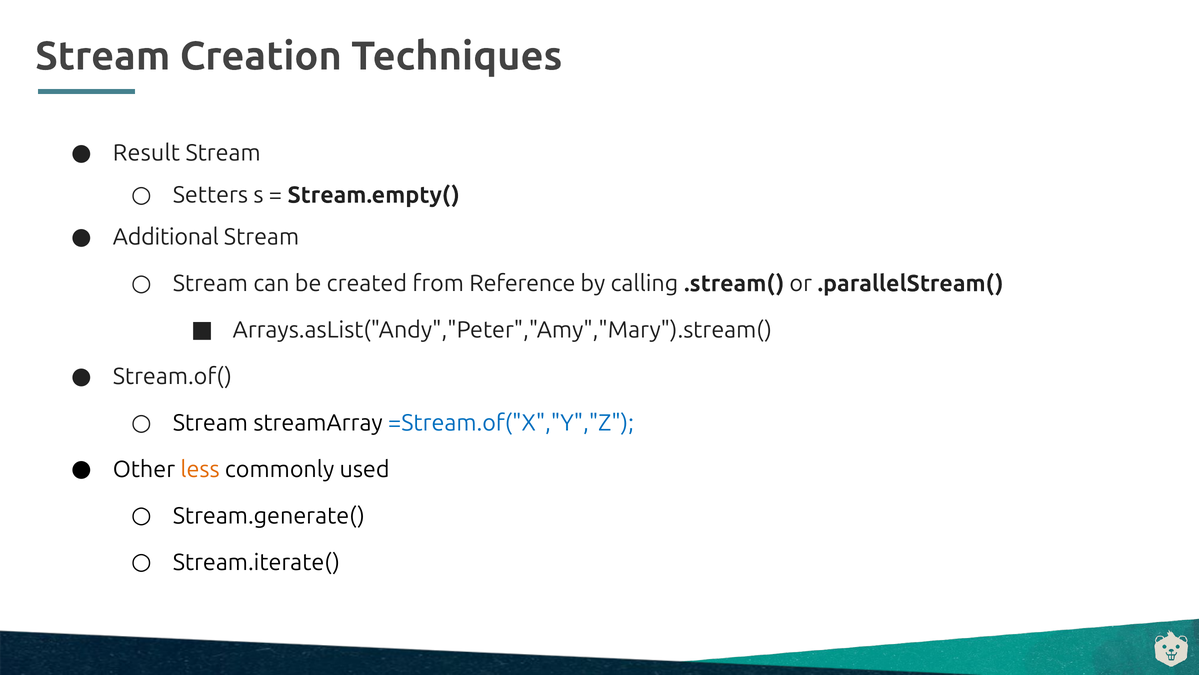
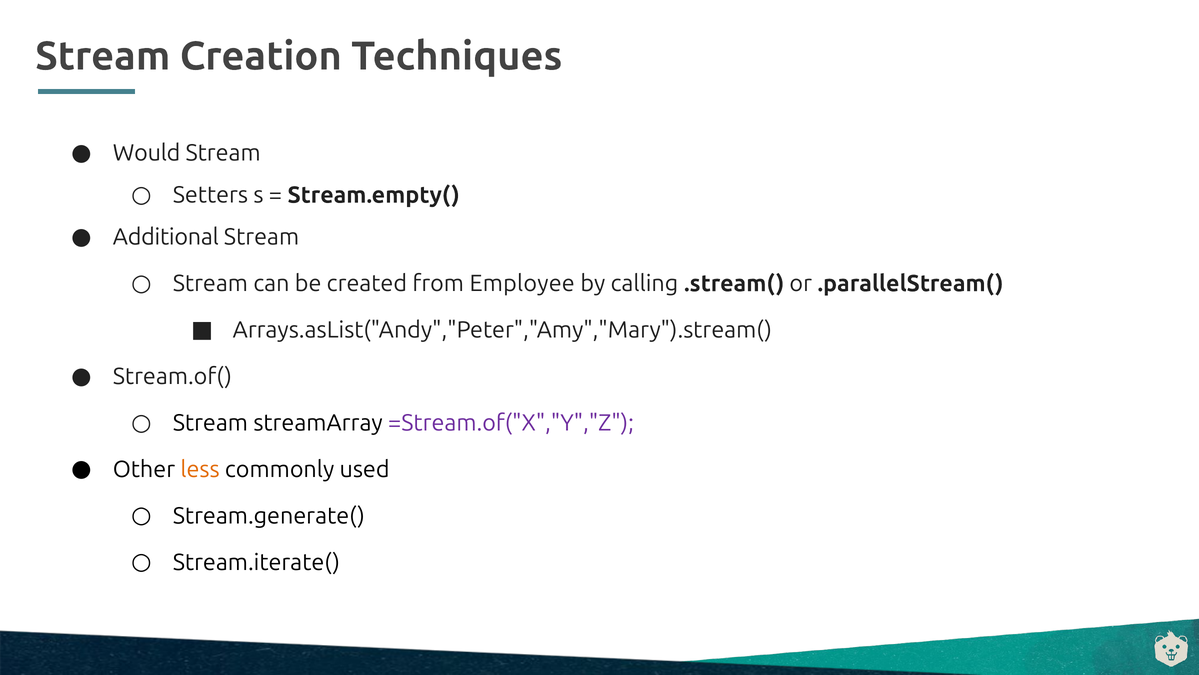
Result: Result -> Would
Reference: Reference -> Employee
=Stream.of("X","Y","Z colour: blue -> purple
